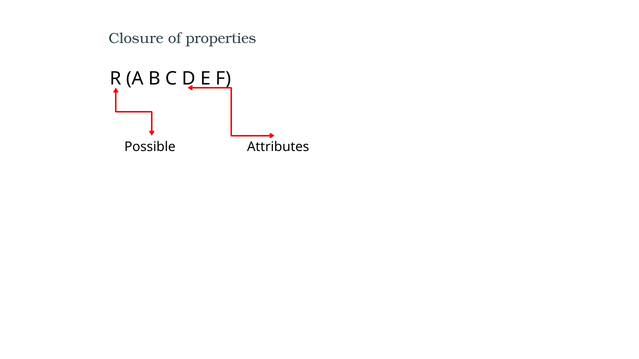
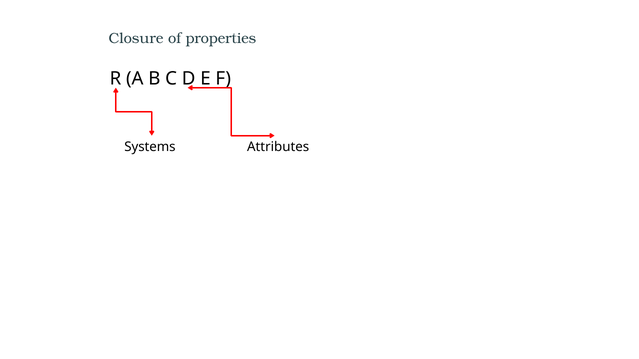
Possible: Possible -> Systems
